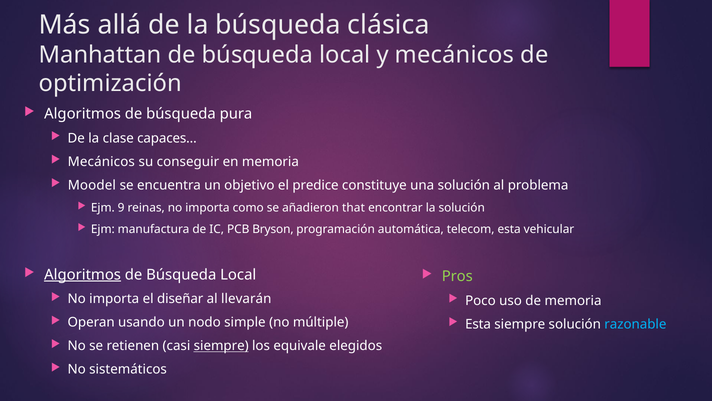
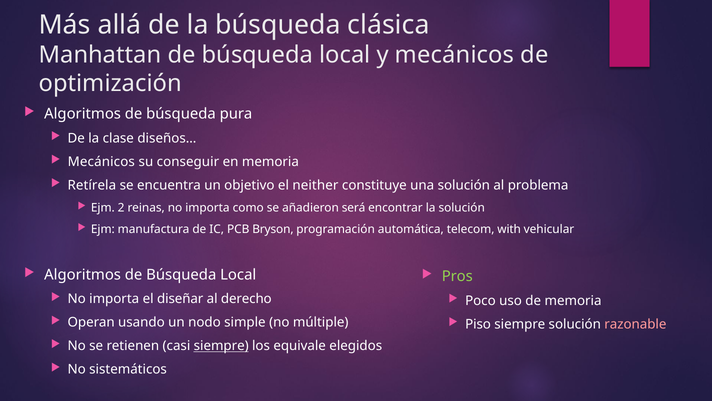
capaces…: capaces… -> diseños…
Moodel: Moodel -> Retírela
predice: predice -> neither
9: 9 -> 2
that: that -> será
telecom esta: esta -> with
Algoritmos at (83, 274) underline: present -> none
llevarán: llevarán -> derecho
Esta at (478, 324): Esta -> Piso
razonable colour: light blue -> pink
